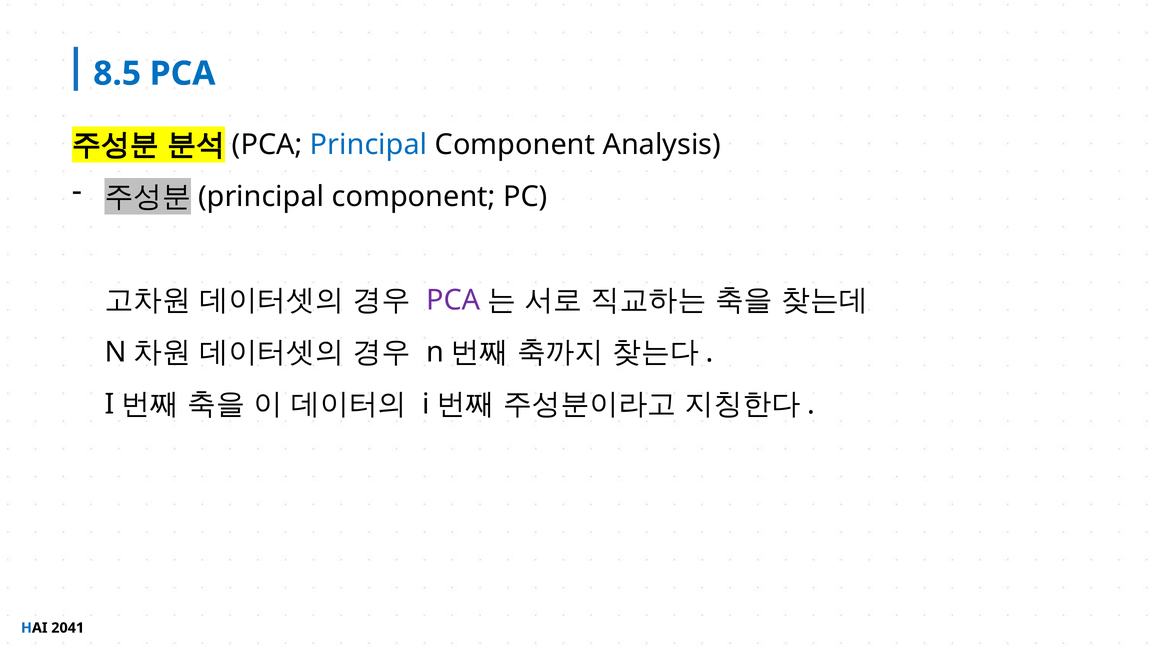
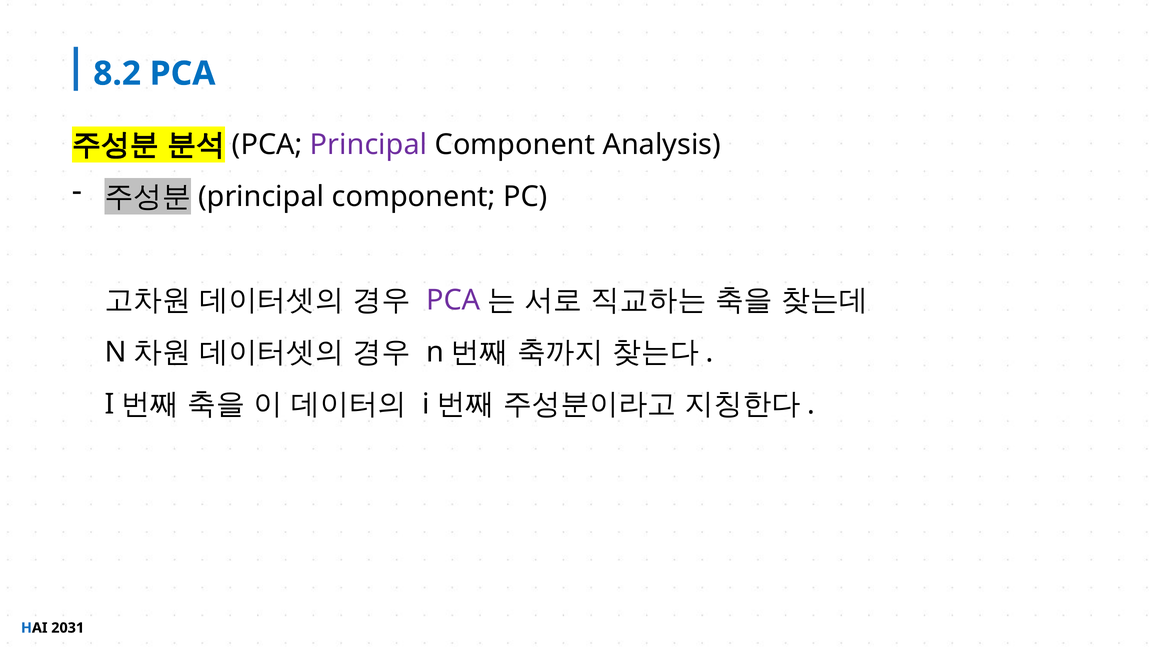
8.5: 8.5 -> 8.2
Principal at (369, 145) colour: blue -> purple
2041: 2041 -> 2031
